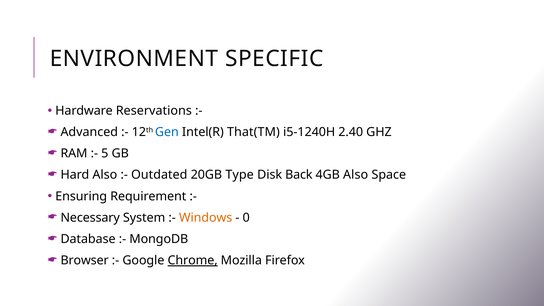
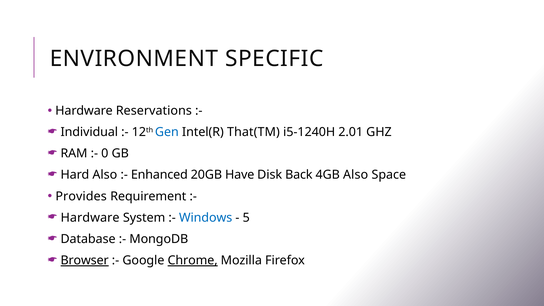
Advanced: Advanced -> Individual
2.40: 2.40 -> 2.01
5: 5 -> 0
Outdated: Outdated -> Enhanced
Type: Type -> Have
Ensuring: Ensuring -> Provides
Necessary at (90, 218): Necessary -> Hardware
Windows colour: orange -> blue
0: 0 -> 5
Browser underline: none -> present
